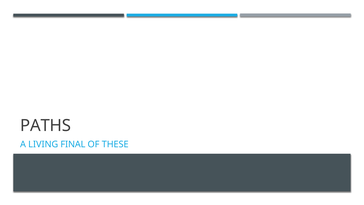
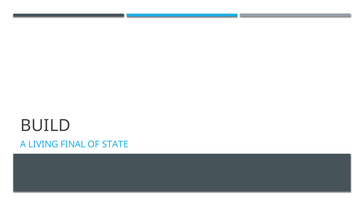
PATHS: PATHS -> BUILD
THESE: THESE -> STATE
